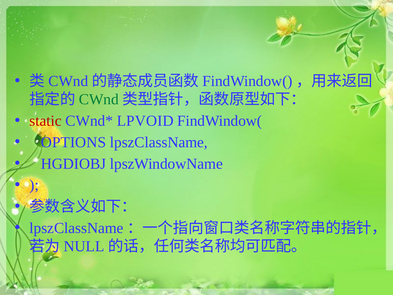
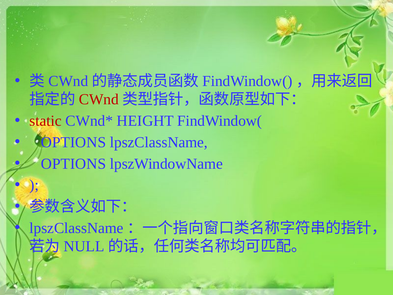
CWnd at (99, 99) colour: green -> red
LPVOID: LPVOID -> HEIGHT
HGDIOBJ at (74, 164): HGDIOBJ -> OPTIONS
